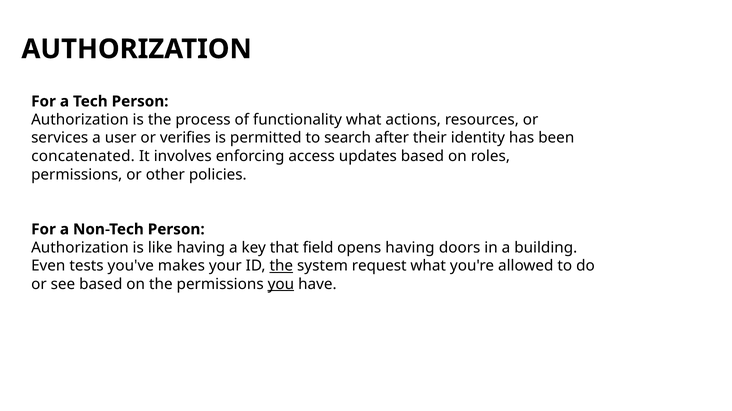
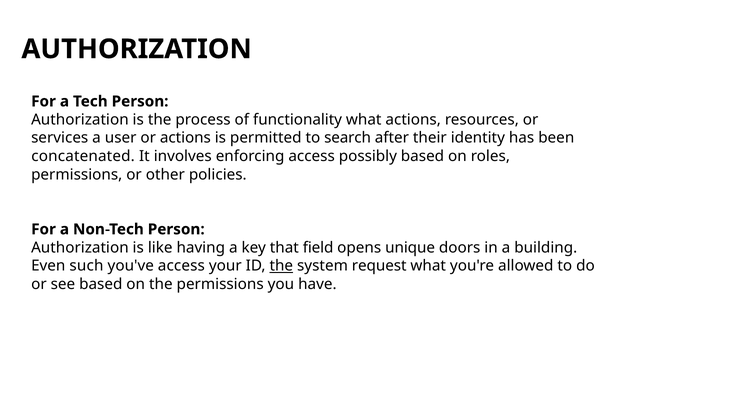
or verifies: verifies -> actions
updates: updates -> possibly
opens having: having -> unique
tests: tests -> such
you've makes: makes -> access
you underline: present -> none
